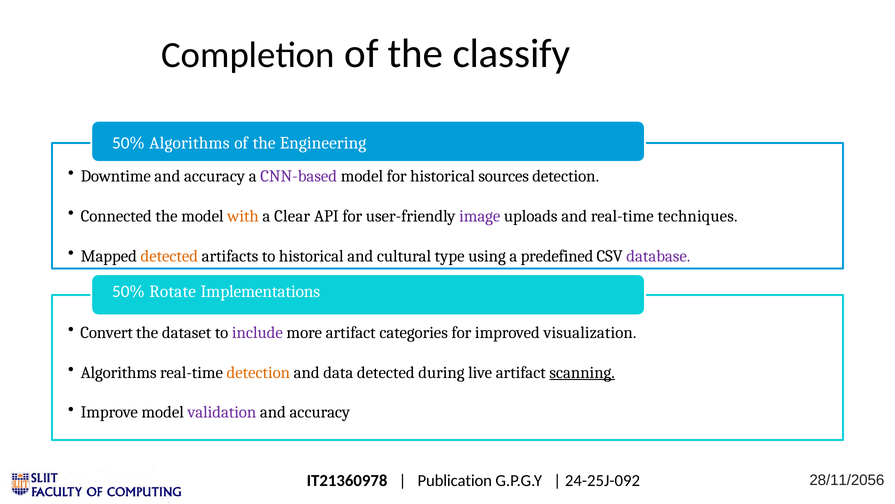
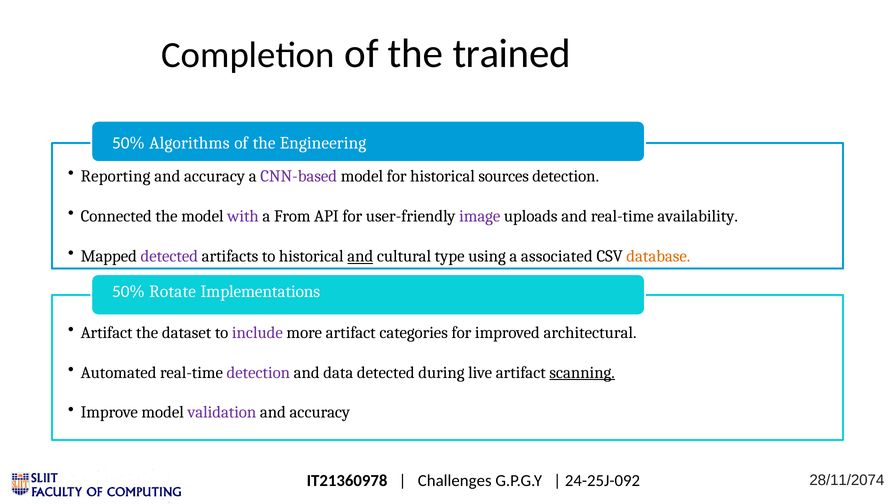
classify: classify -> trained
Downtime: Downtime -> Reporting
with colour: orange -> purple
Clear: Clear -> From
techniques: techniques -> availability
detected at (169, 256) colour: orange -> purple
and at (360, 256) underline: none -> present
predefined: predefined -> associated
database colour: purple -> orange
Convert at (107, 332): Convert -> Artifact
visualization: visualization -> architectural
Algorithms at (119, 372): Algorithms -> Automated
detection at (258, 372) colour: orange -> purple
Publication: Publication -> Challenges
28/11/2056: 28/11/2056 -> 28/11/2074
